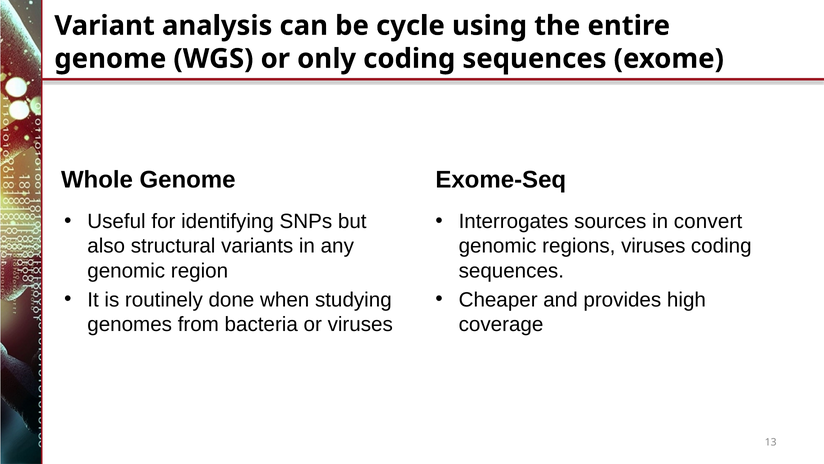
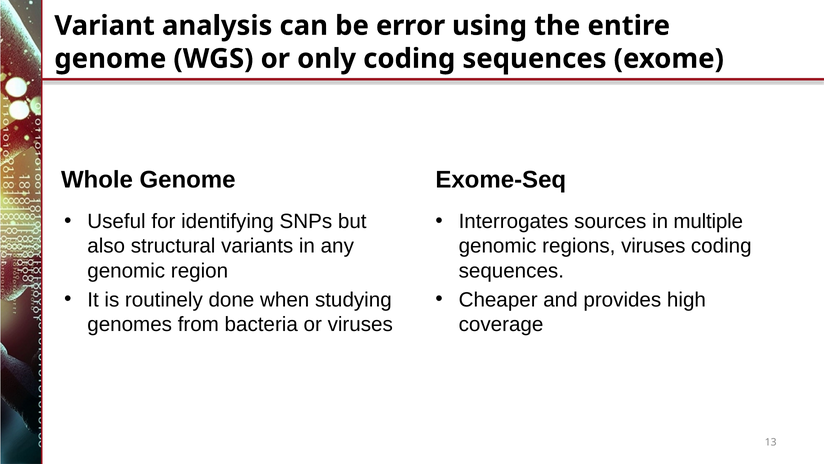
cycle: cycle -> error
convert: convert -> multiple
